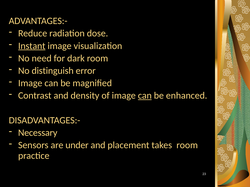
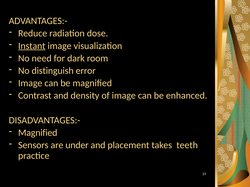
can at (145, 96) underline: present -> none
Necessary at (38, 133): Necessary -> Magnified
takes room: room -> teeth
